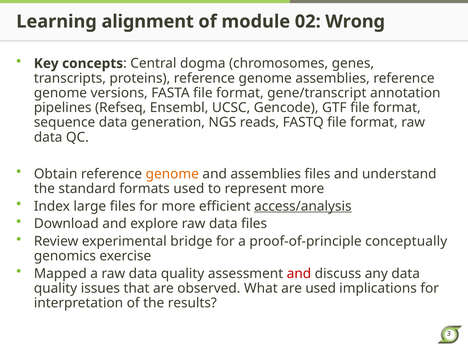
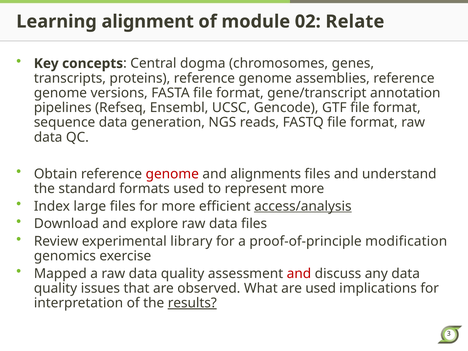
Wrong: Wrong -> Relate
genome at (172, 174) colour: orange -> red
and assemblies: assemblies -> alignments
bridge: bridge -> library
conceptually: conceptually -> modification
results underline: none -> present
